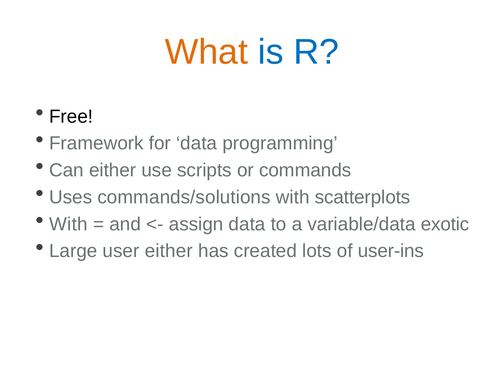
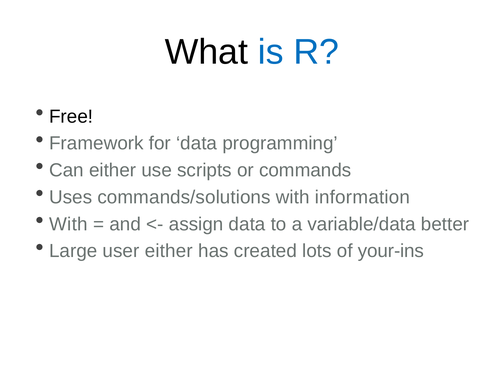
What colour: orange -> black
scatterplots: scatterplots -> information
exotic: exotic -> better
user-ins: user-ins -> your-ins
